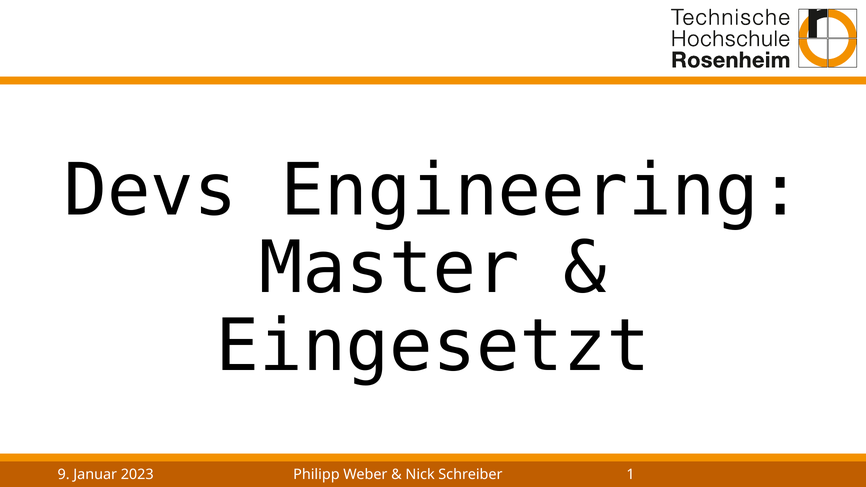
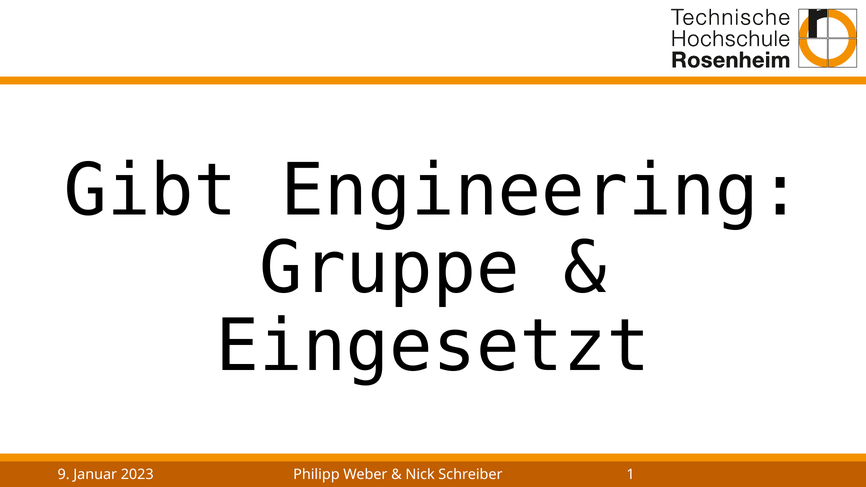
Devs: Devs -> Gibt
Master: Master -> Gruppe
